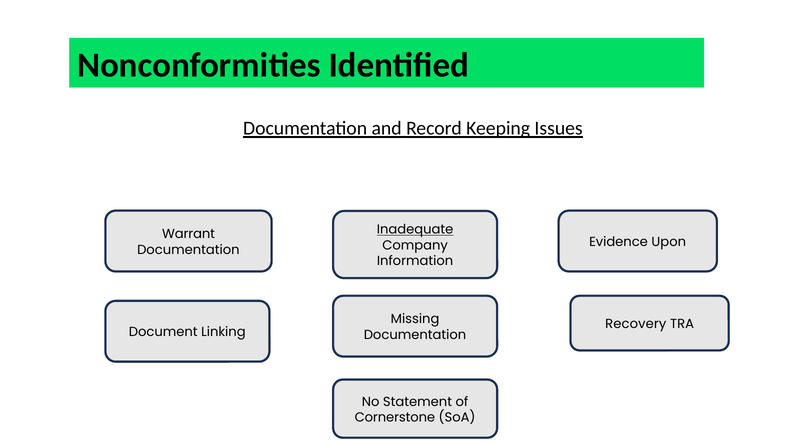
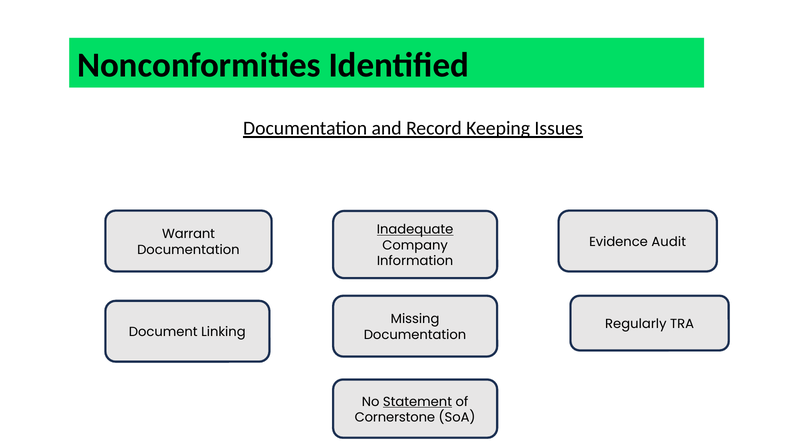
Upon: Upon -> Audit
Recovery: Recovery -> Regularly
Statement underline: none -> present
